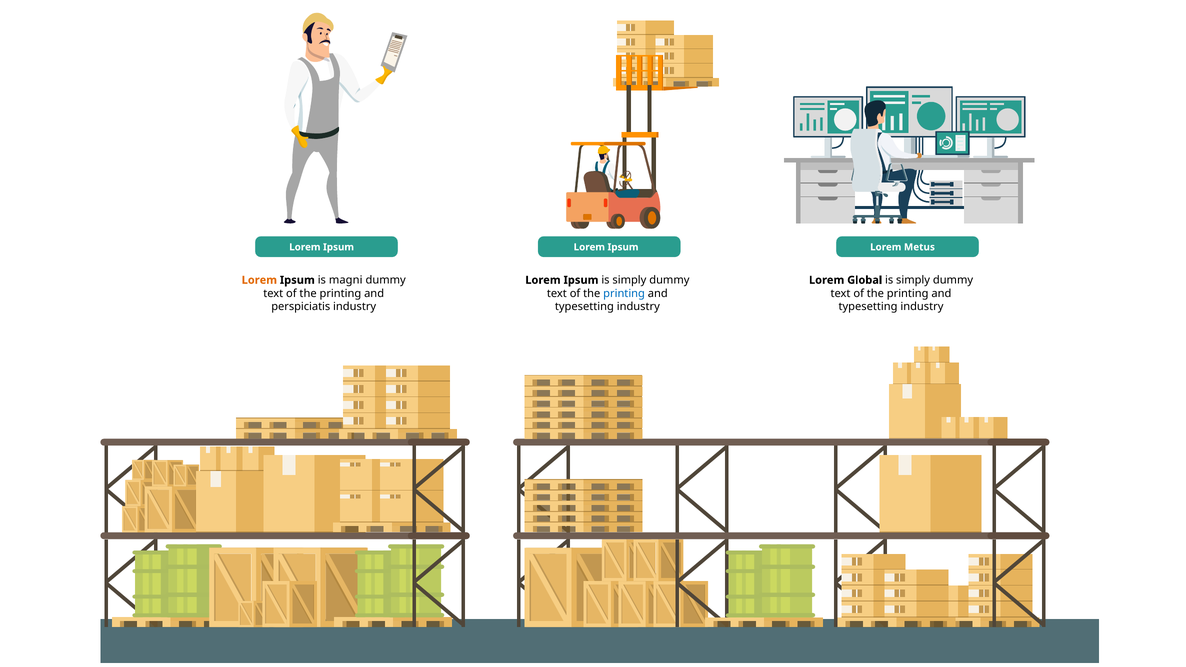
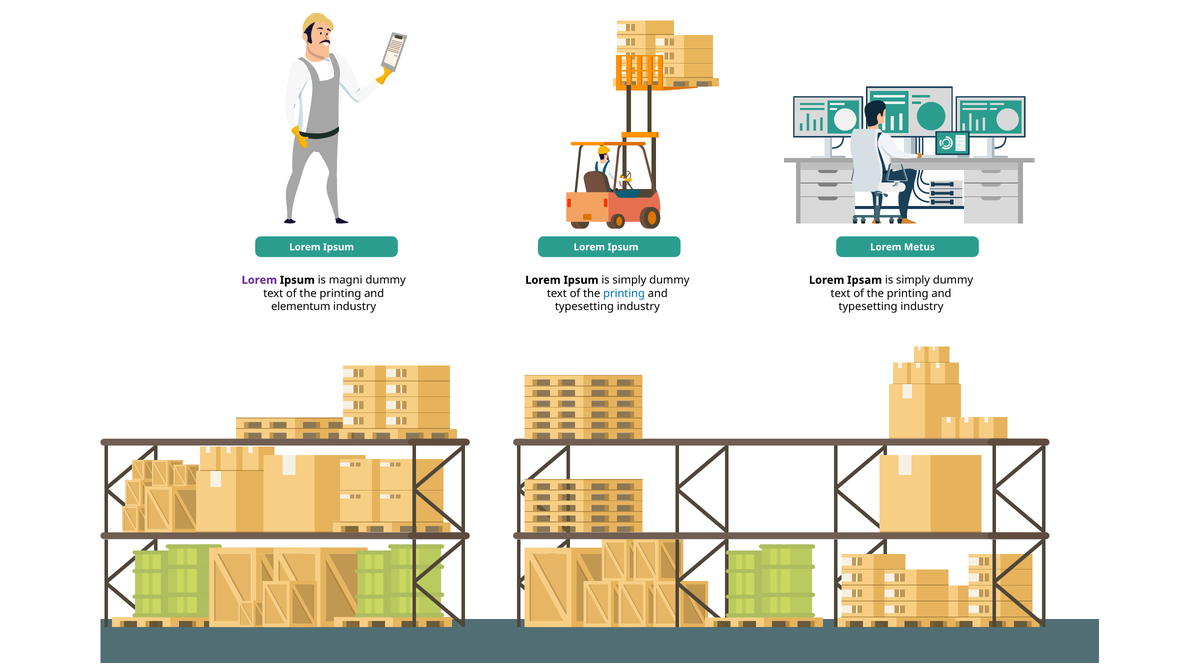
Lorem at (259, 280) colour: orange -> purple
Global: Global -> Ipsam
perspiciatis: perspiciatis -> elementum
